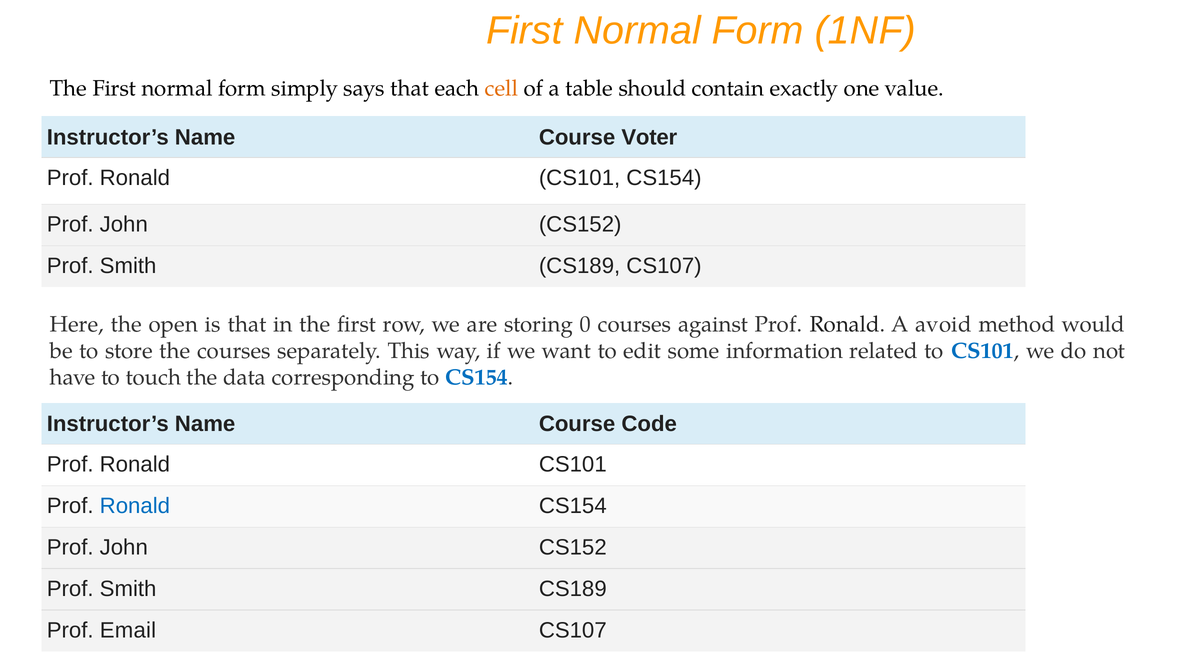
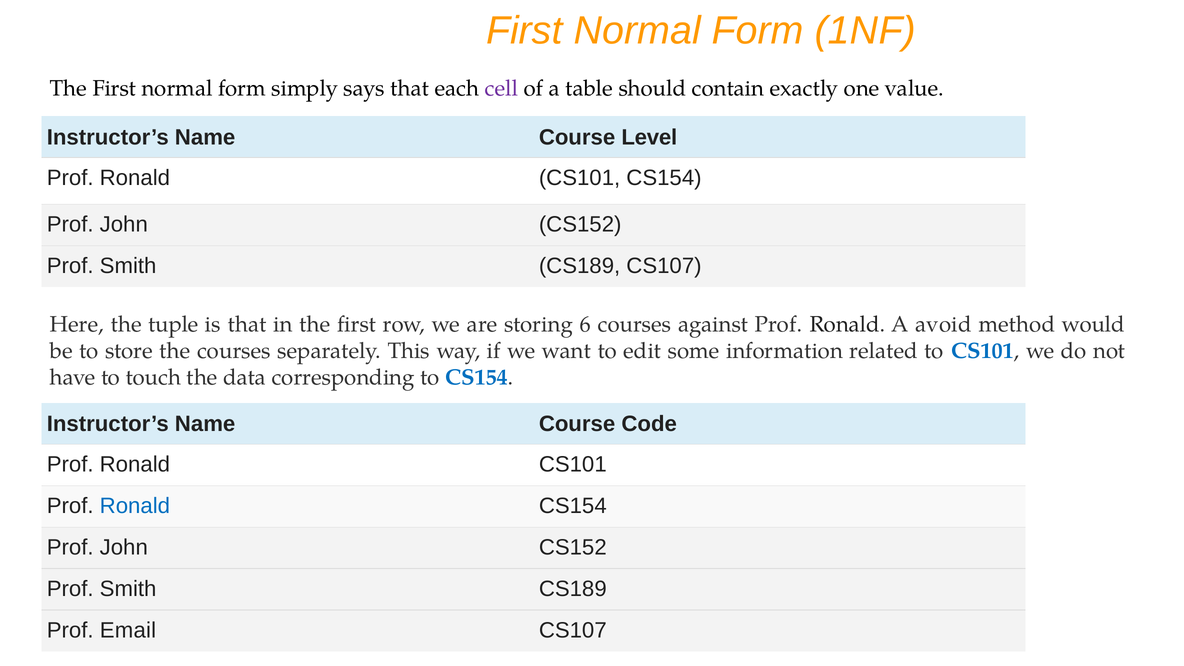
cell colour: orange -> purple
Voter: Voter -> Level
open: open -> tuple
0: 0 -> 6
